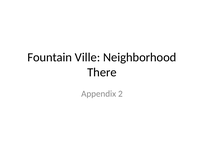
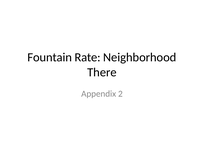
Ville: Ville -> Rate
